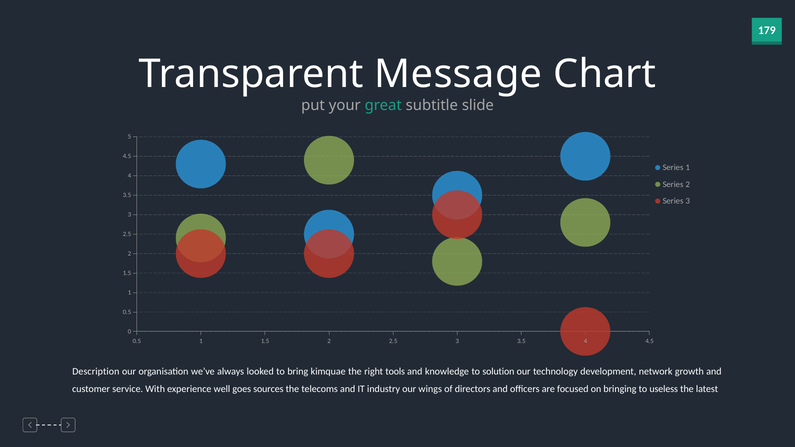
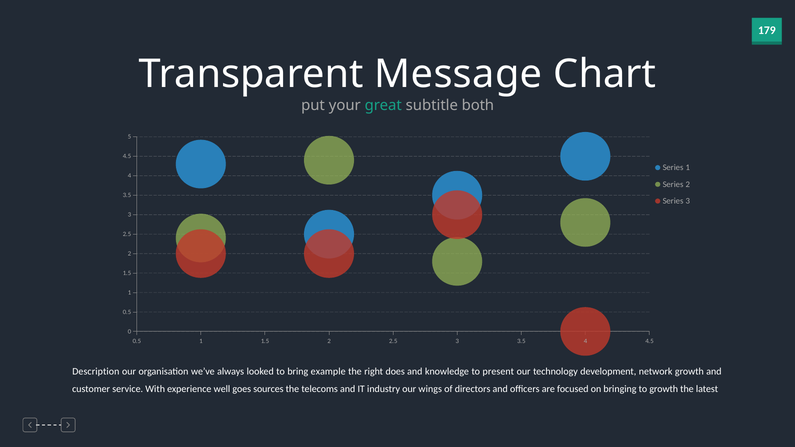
slide: slide -> both
kimquae: kimquae -> example
tools: tools -> does
solution: solution -> present
to useless: useless -> growth
